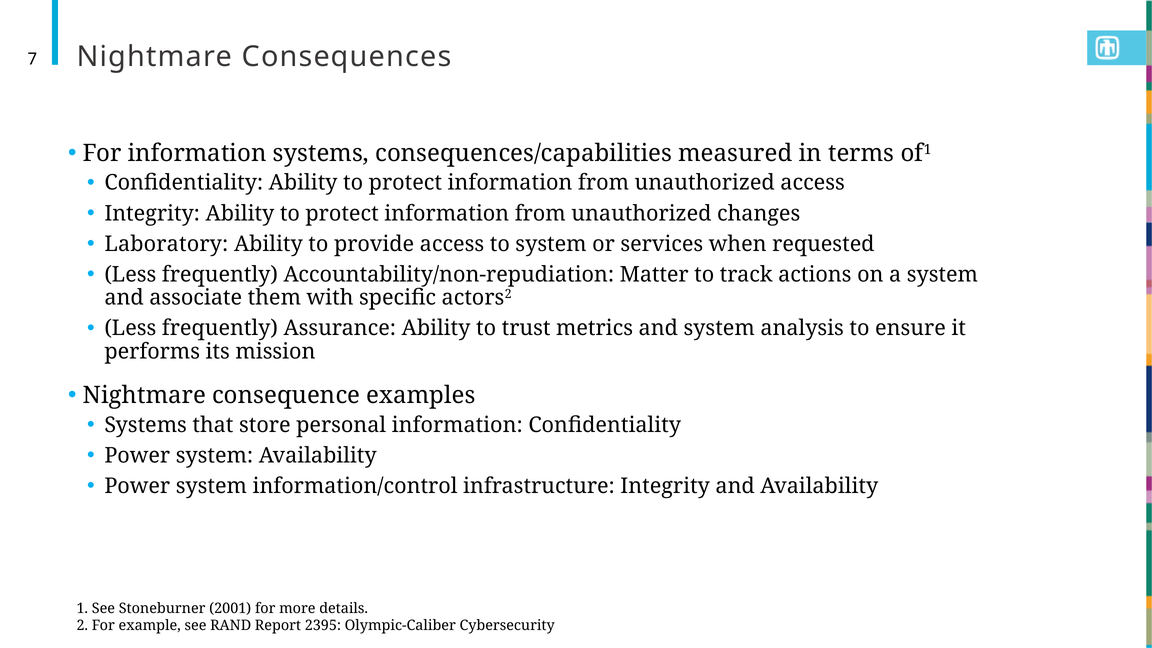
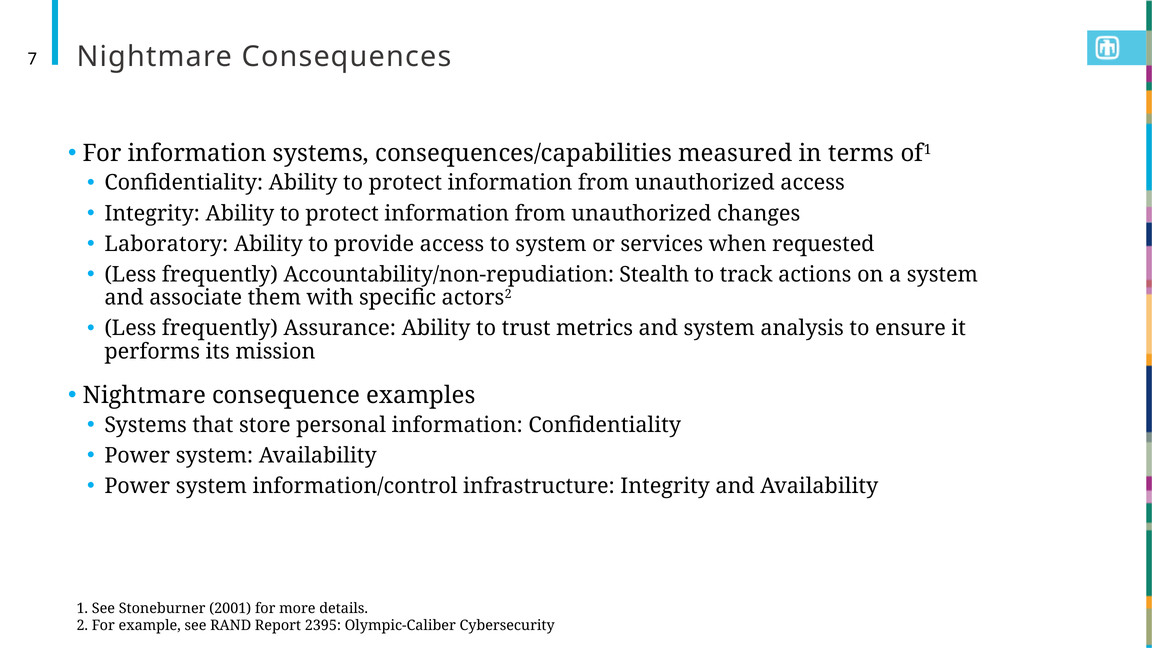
Matter: Matter -> Stealth
